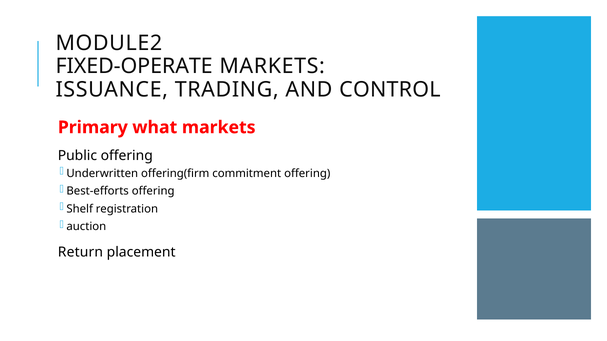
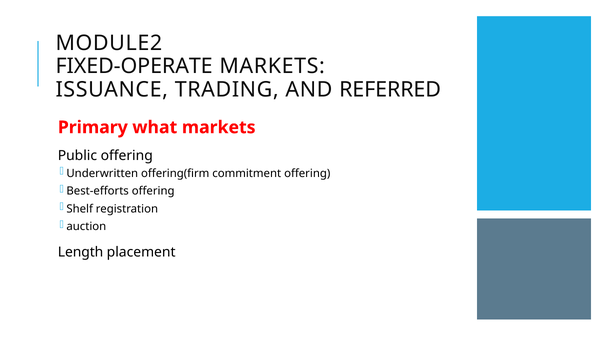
CONTROL: CONTROL -> REFERRED
Return: Return -> Length
